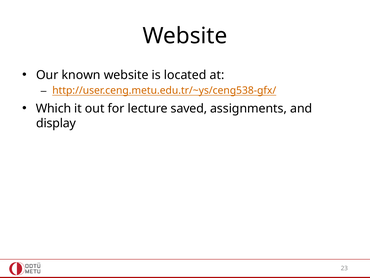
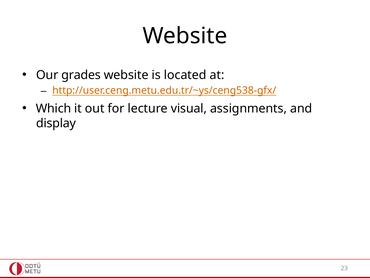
known: known -> grades
saved: saved -> visual
